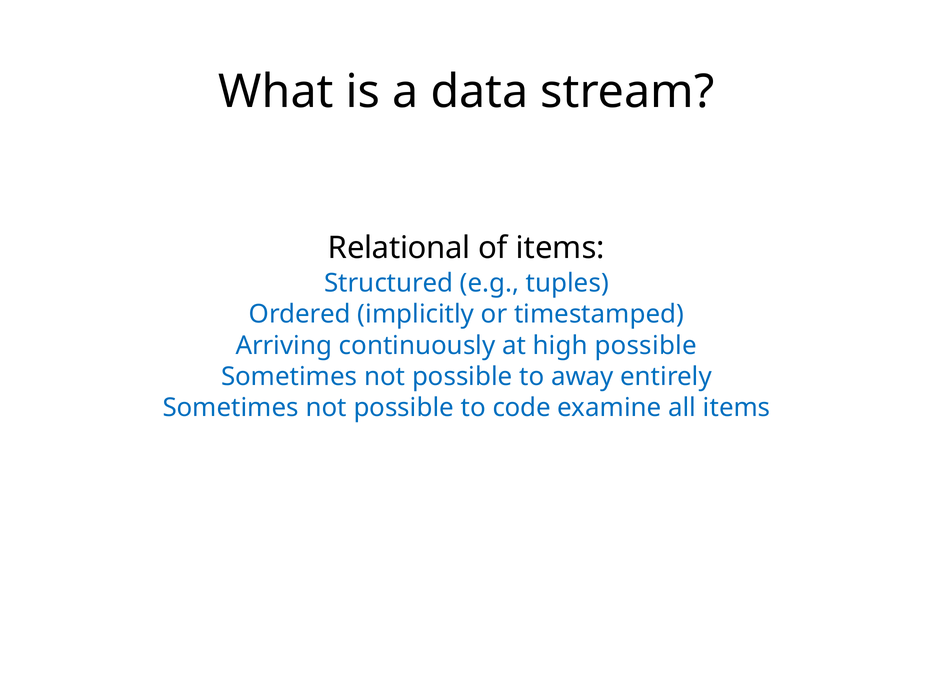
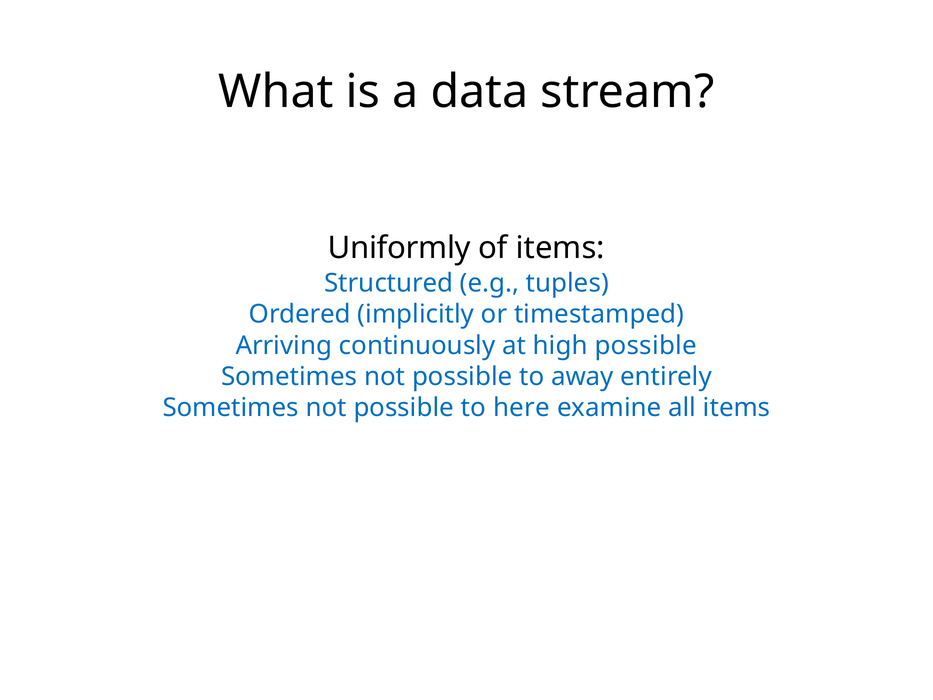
Relational: Relational -> Uniformly
code: code -> here
